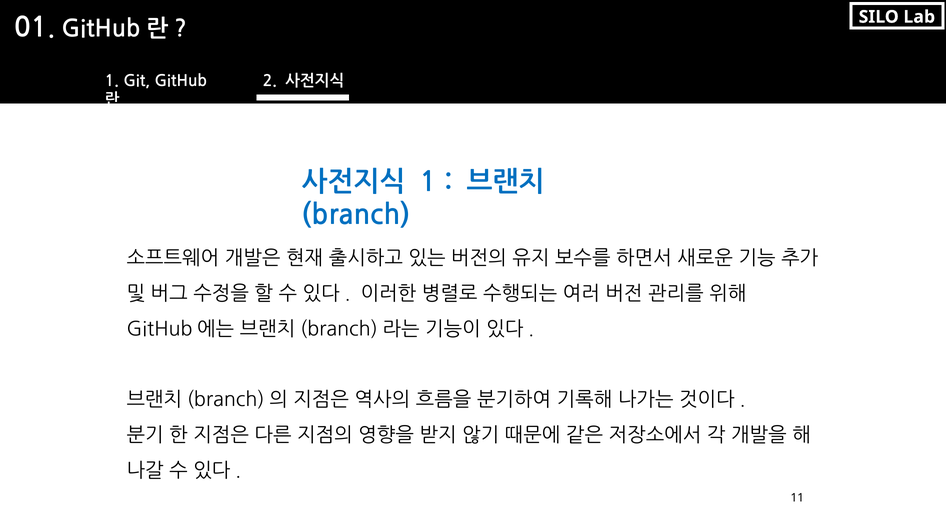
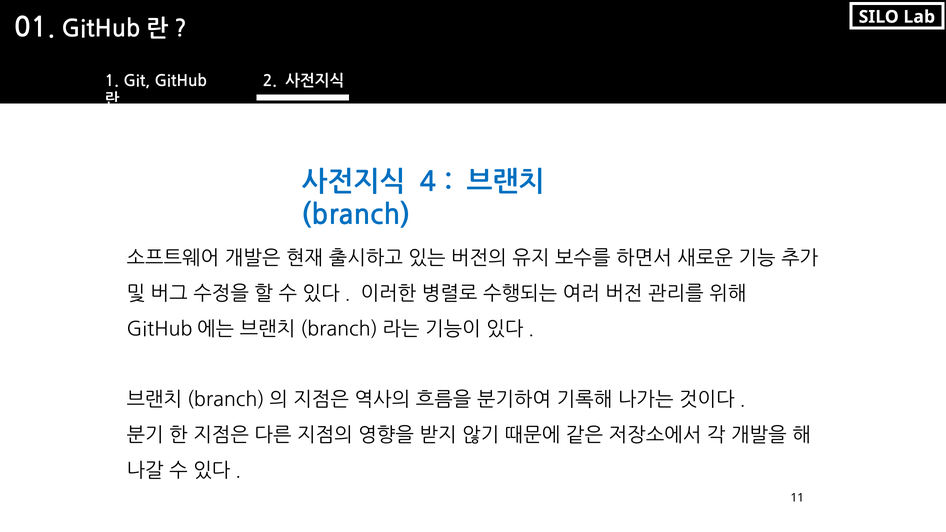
1 at (428, 182): 1 -> 4
